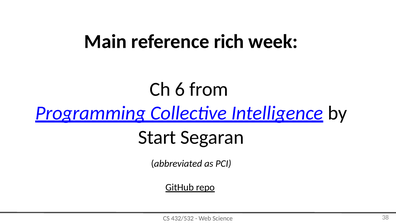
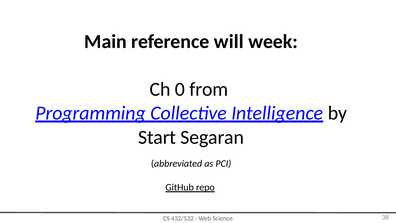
rich: rich -> will
6: 6 -> 0
